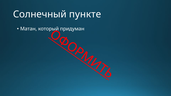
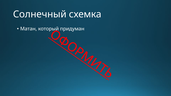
пункте: пункте -> схемка
